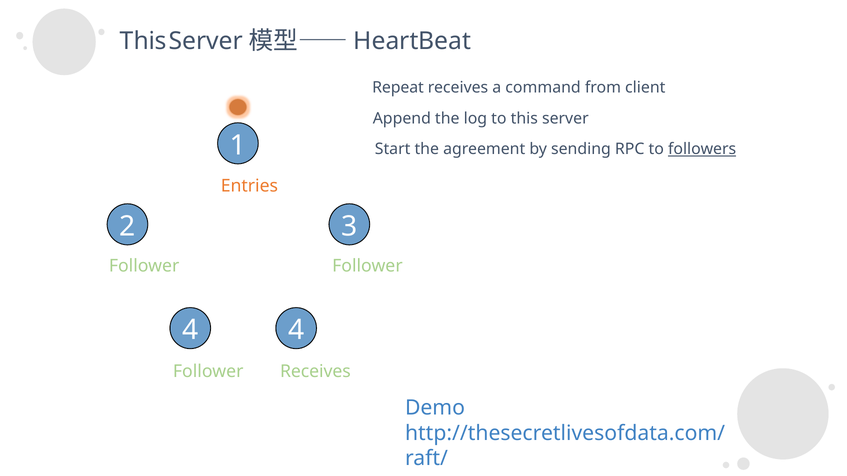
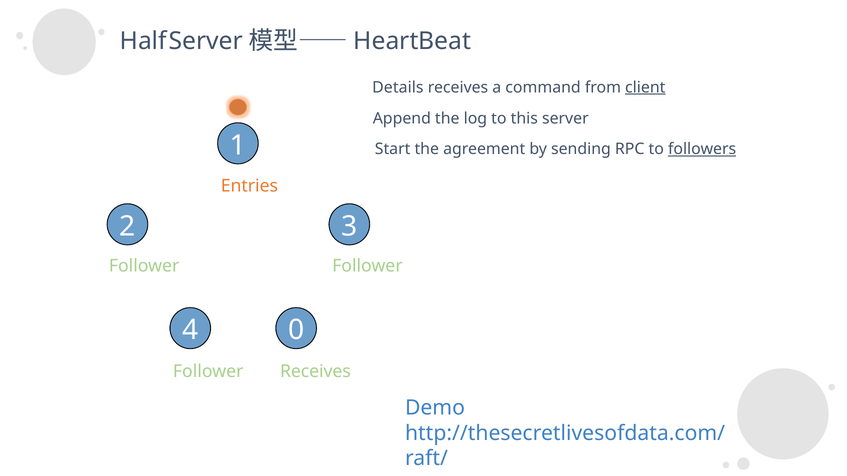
This at (143, 41): This -> Half
Repeat: Repeat -> Details
client underline: none -> present
4 4: 4 -> 0
